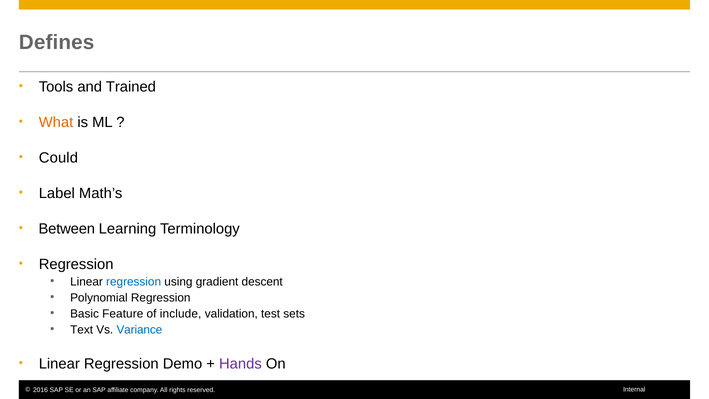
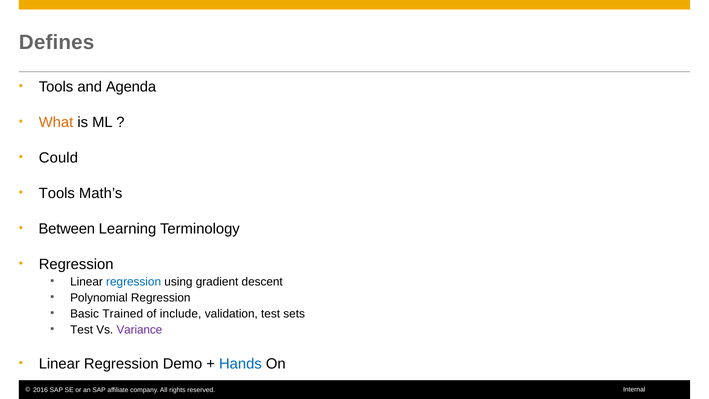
Trained: Trained -> Agenda
Label at (57, 193): Label -> Tools
Feature: Feature -> Trained
Text at (82, 330): Text -> Test
Variance colour: blue -> purple
Hands colour: purple -> blue
